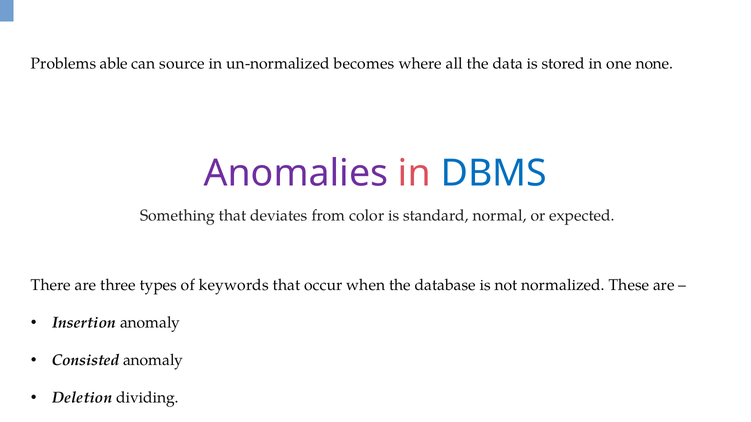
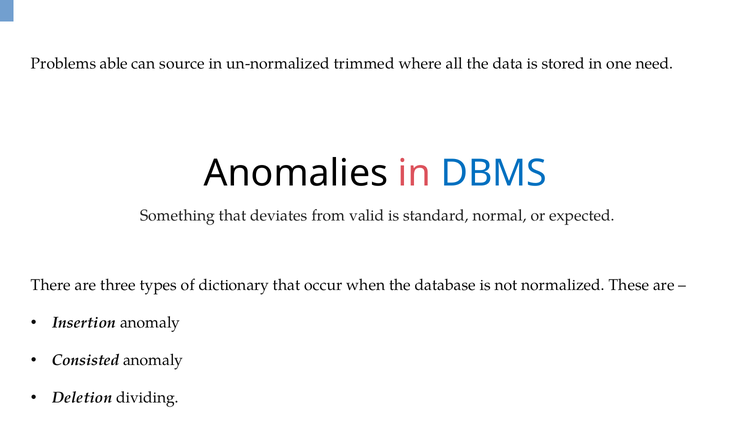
becomes: becomes -> trimmed
none: none -> need
Anomalies colour: purple -> black
color: color -> valid
keywords: keywords -> dictionary
